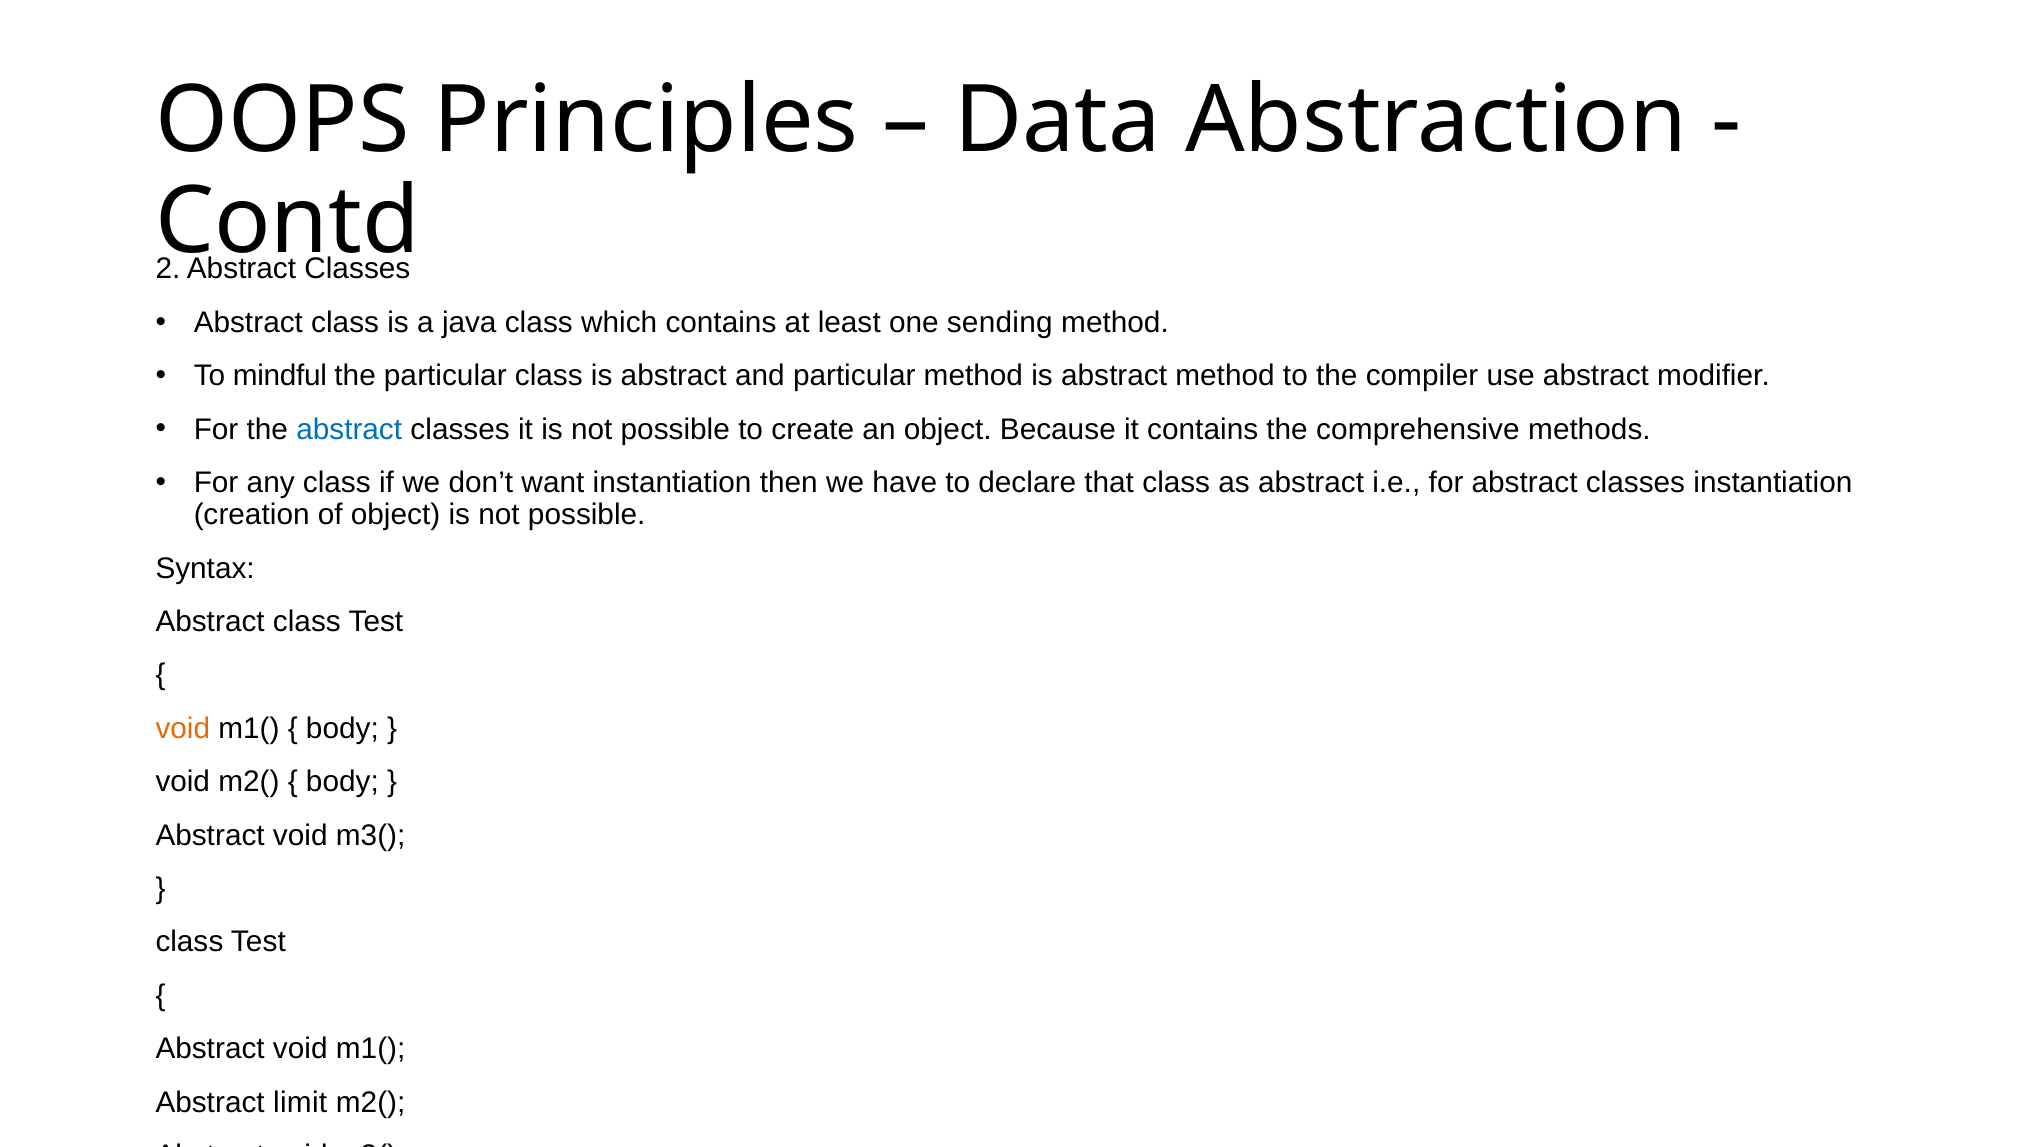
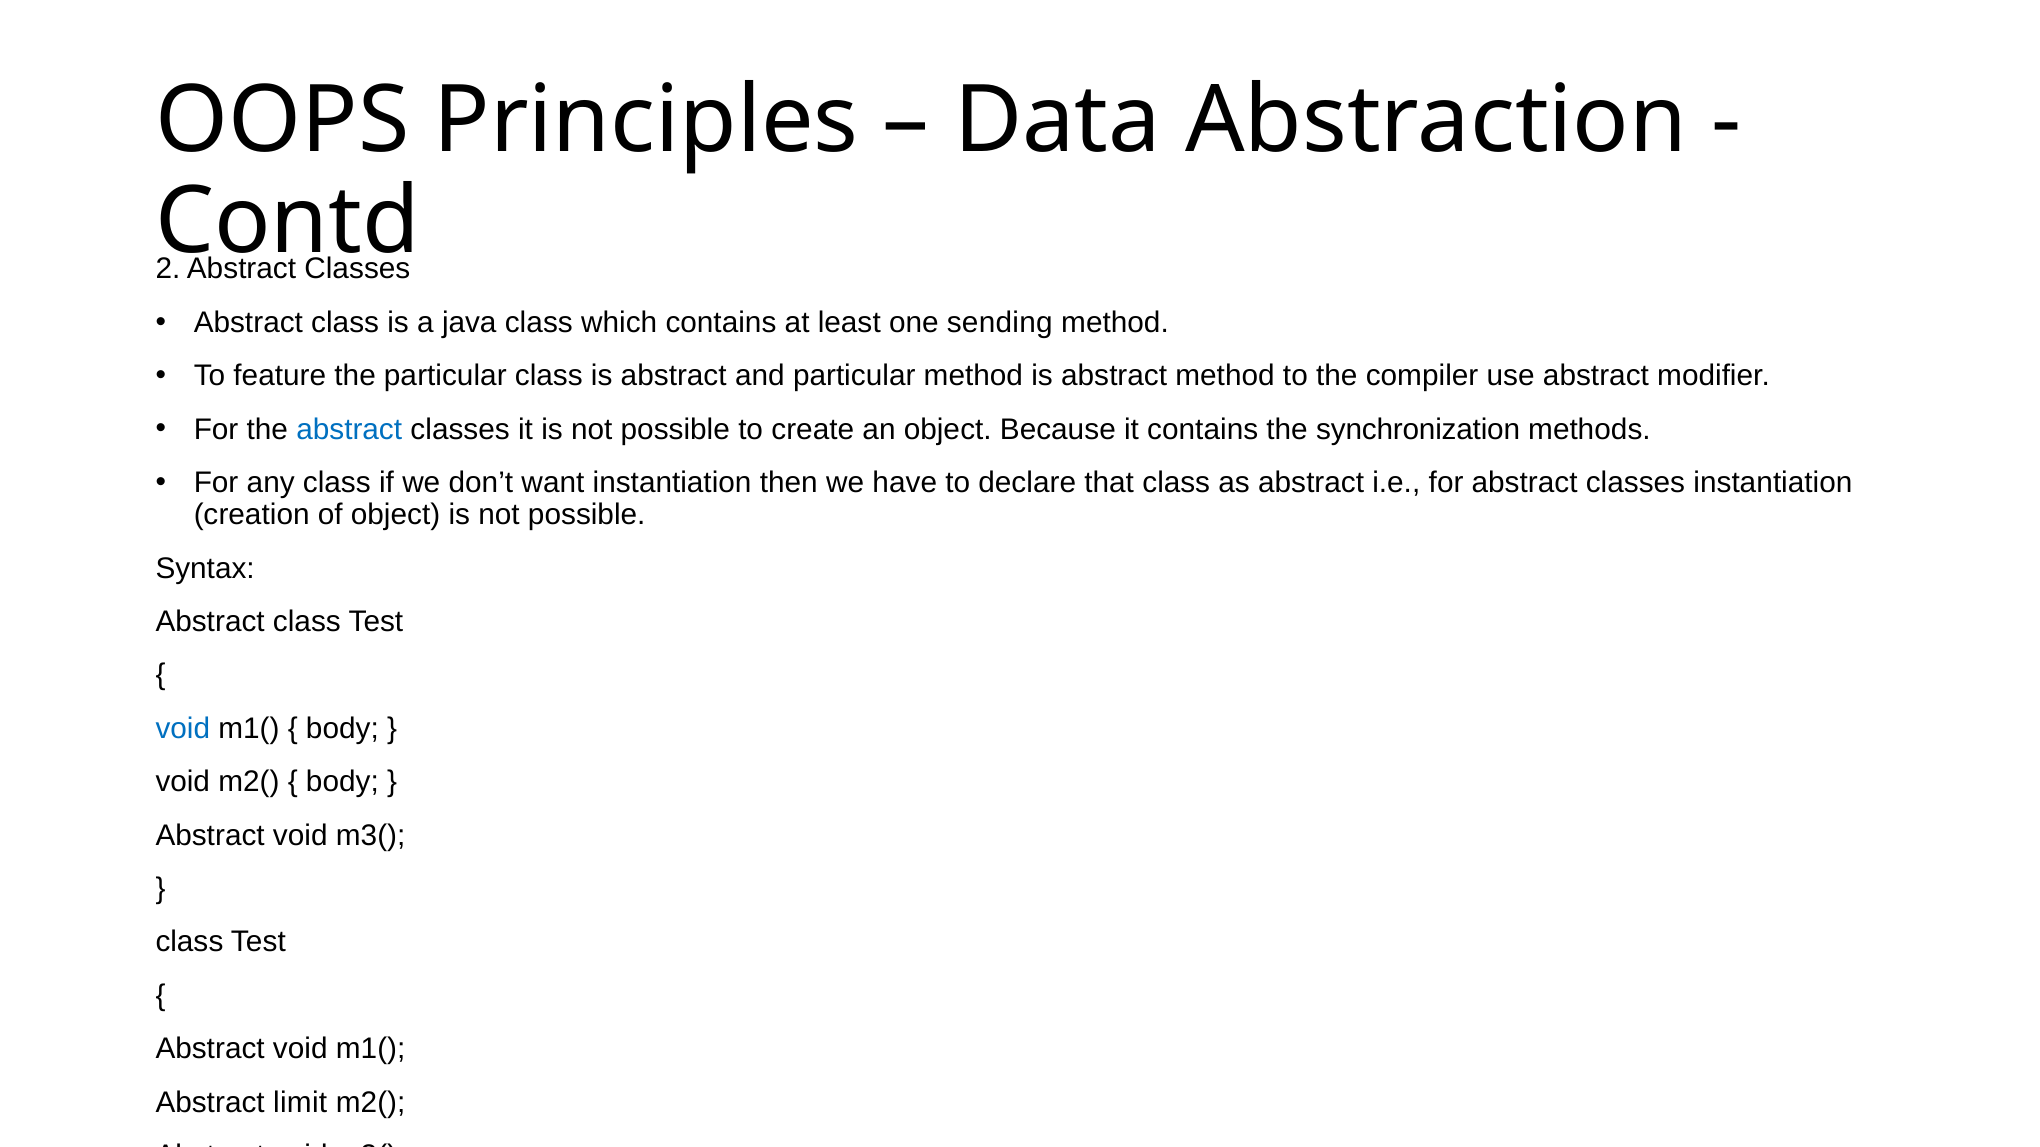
mindful: mindful -> feature
comprehensive: comprehensive -> synchronization
void at (183, 729) colour: orange -> blue
